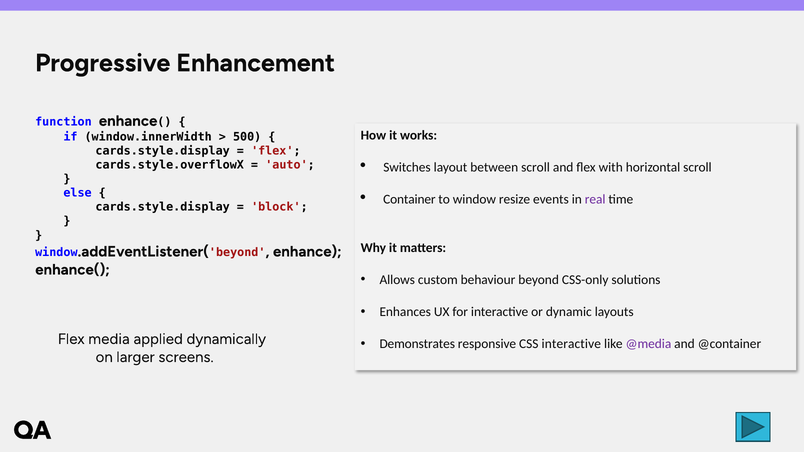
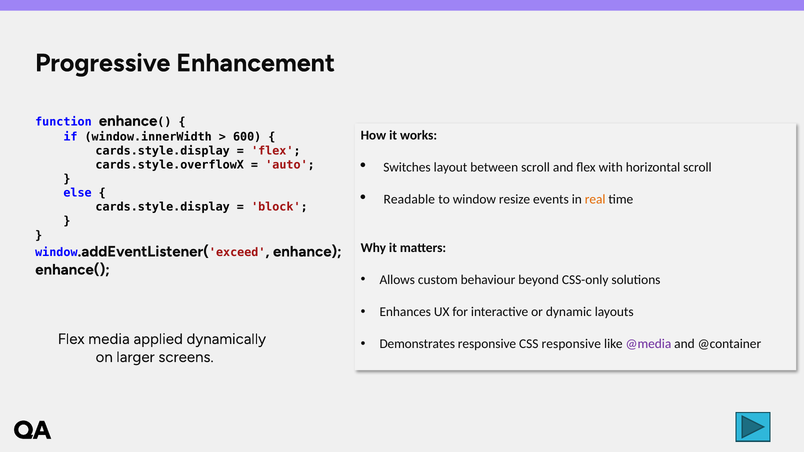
500: 500 -> 600
Container: Container -> Readable
real colour: purple -> orange
beyond at (237, 253): beyond -> exceed
CSS interactive: interactive -> responsive
